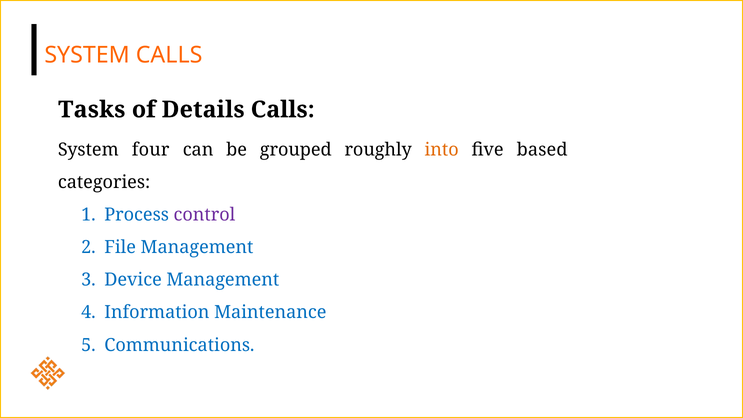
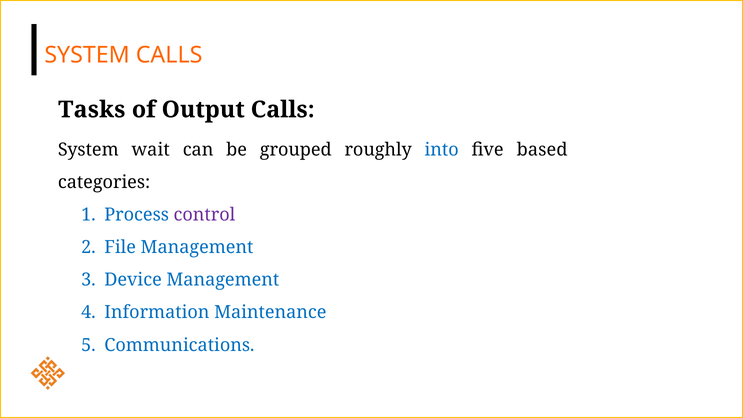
Details: Details -> Output
four: four -> wait
into colour: orange -> blue
